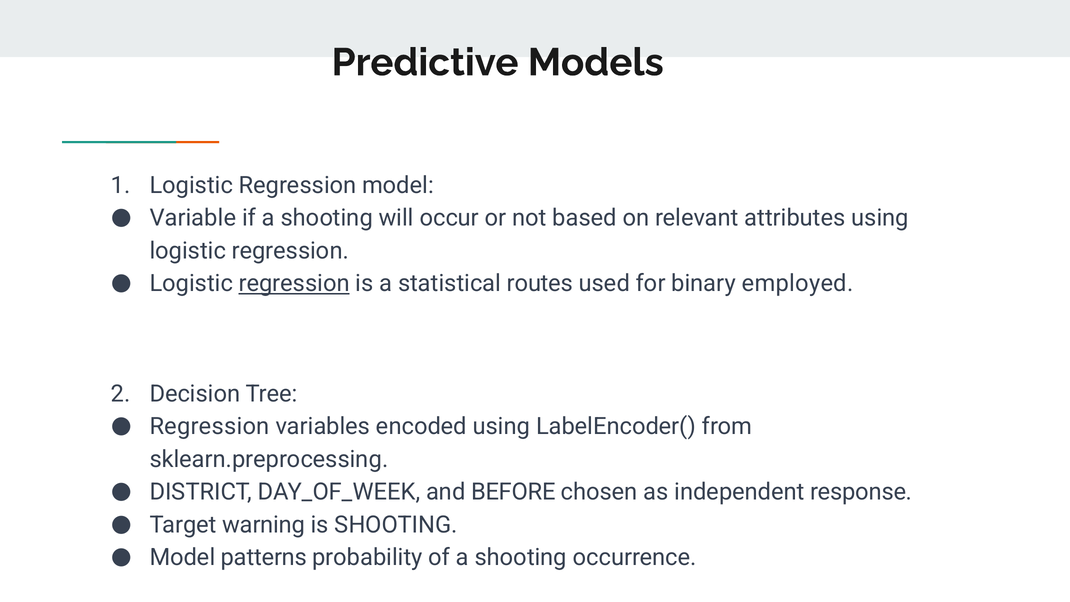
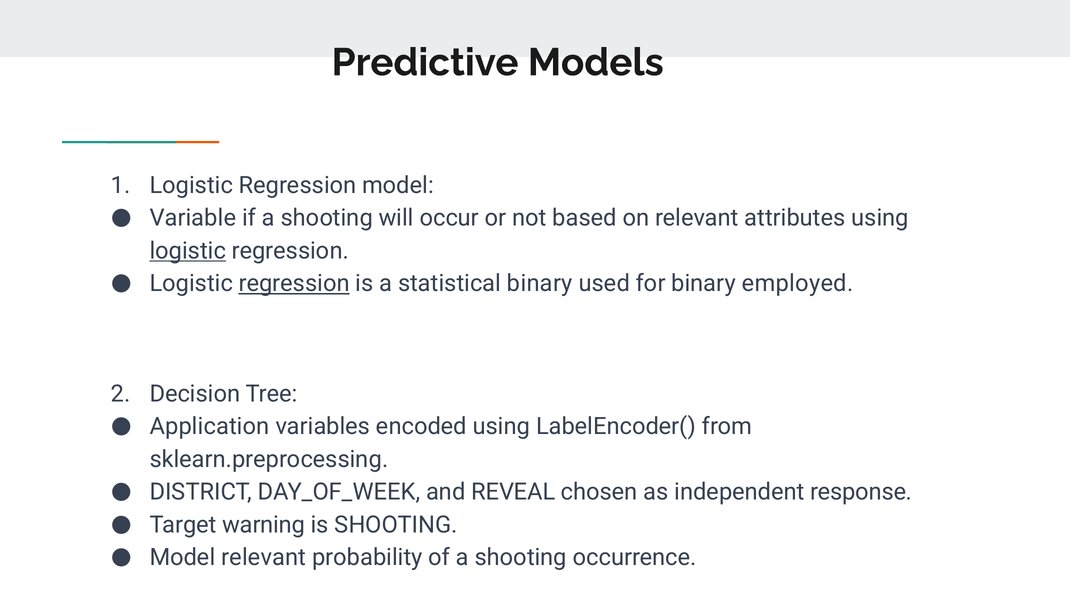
logistic at (188, 251) underline: none -> present
statistical routes: routes -> binary
Regression at (209, 426): Regression -> Application
BEFORE: BEFORE -> REVEAL
Model patterns: patterns -> relevant
